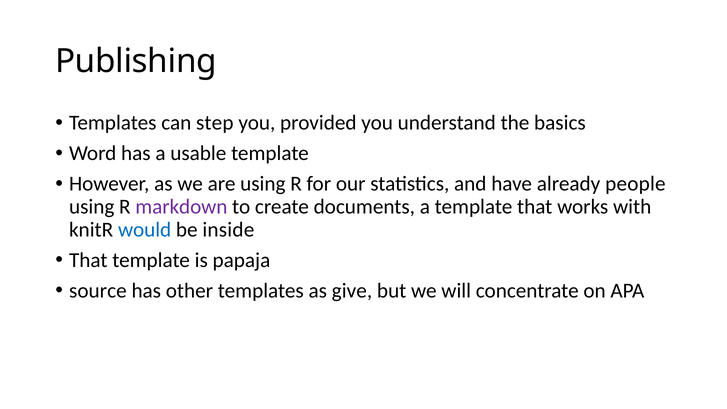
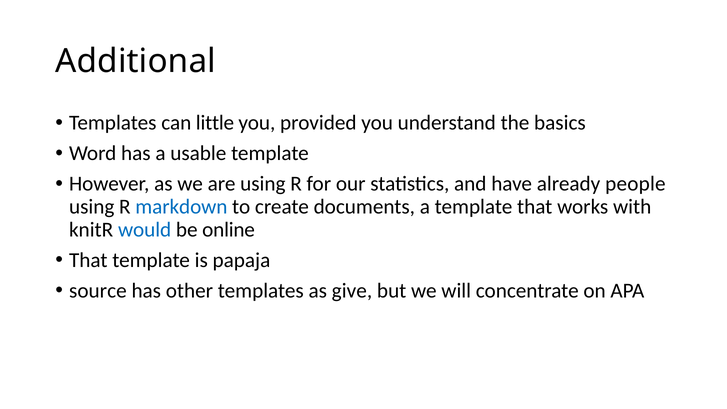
Publishing: Publishing -> Additional
step: step -> little
markdown colour: purple -> blue
inside: inside -> online
